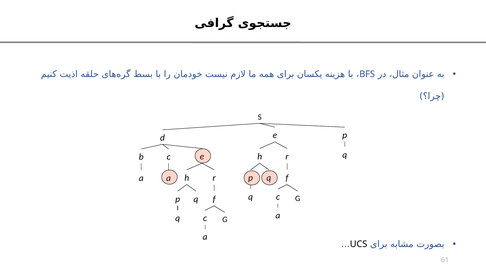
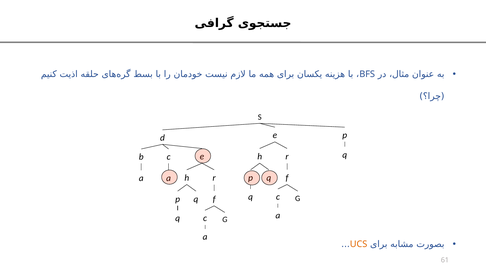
UCS colour: black -> orange
